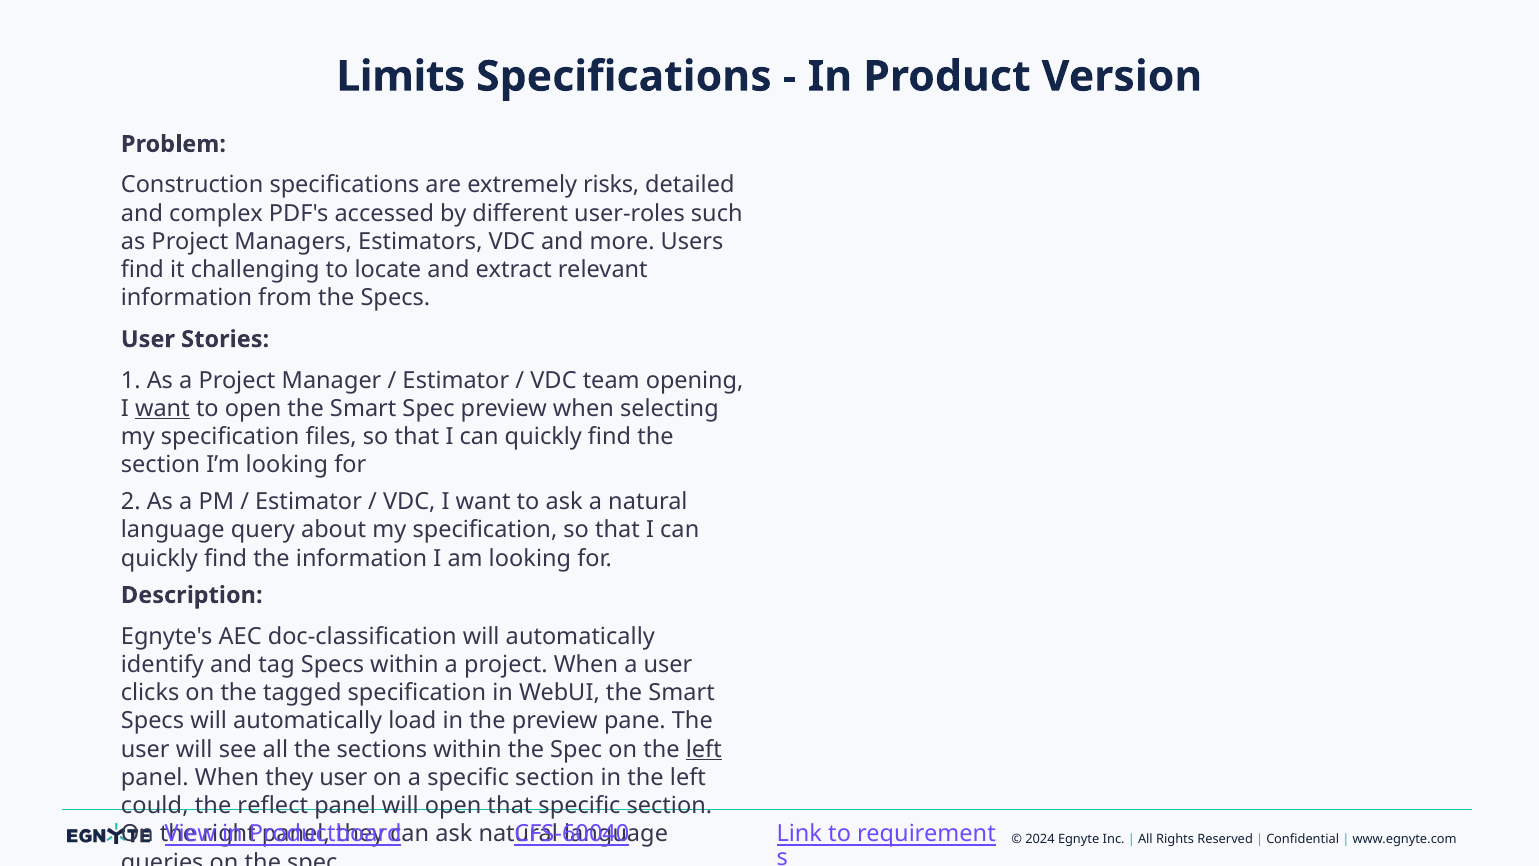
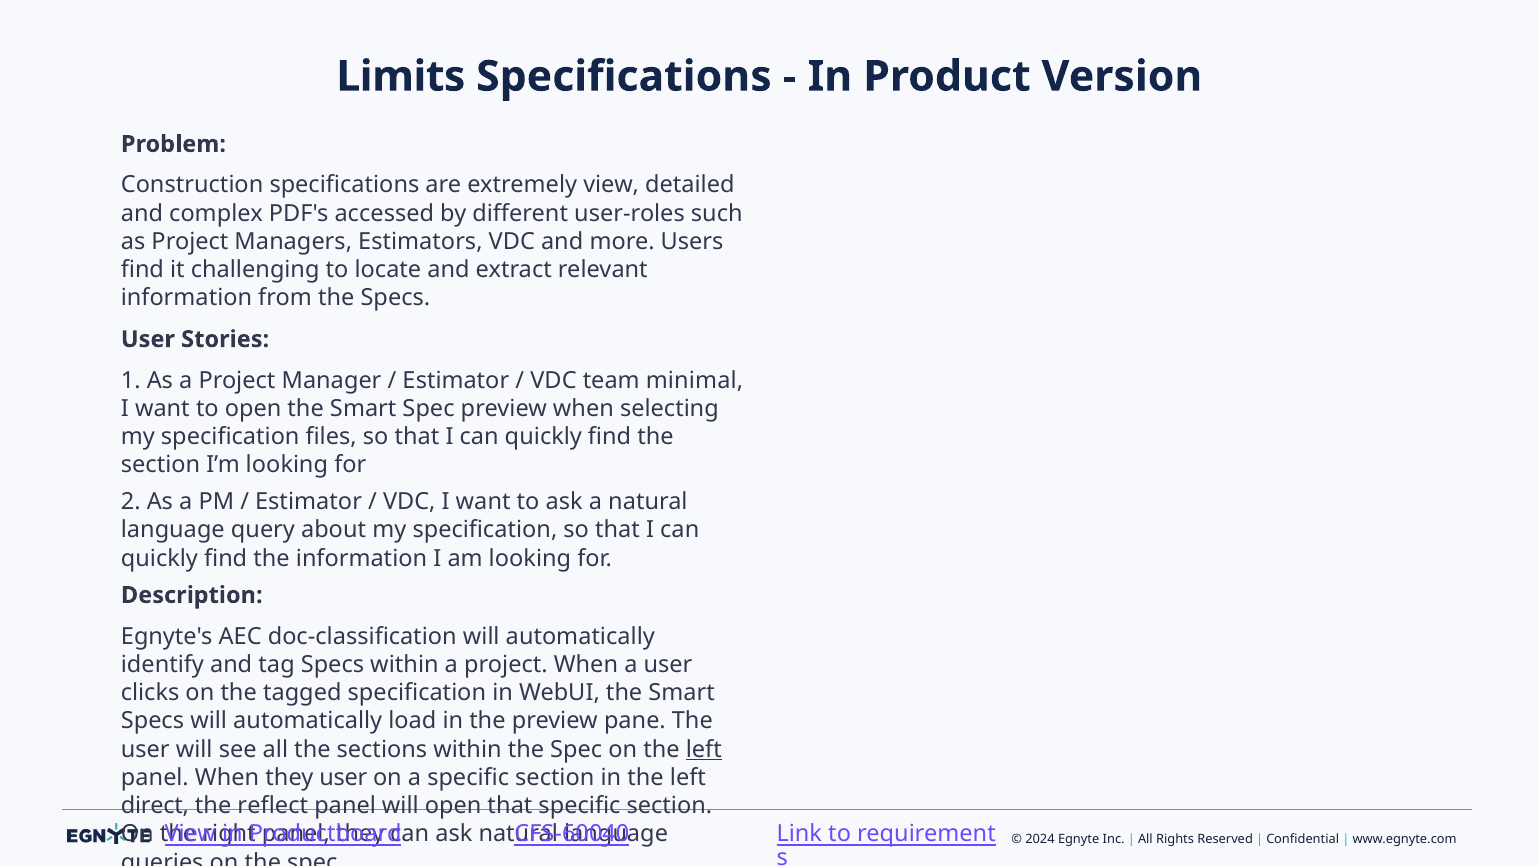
extremely risks: risks -> view
opening: opening -> minimal
want at (162, 408) underline: present -> none
could: could -> direct
